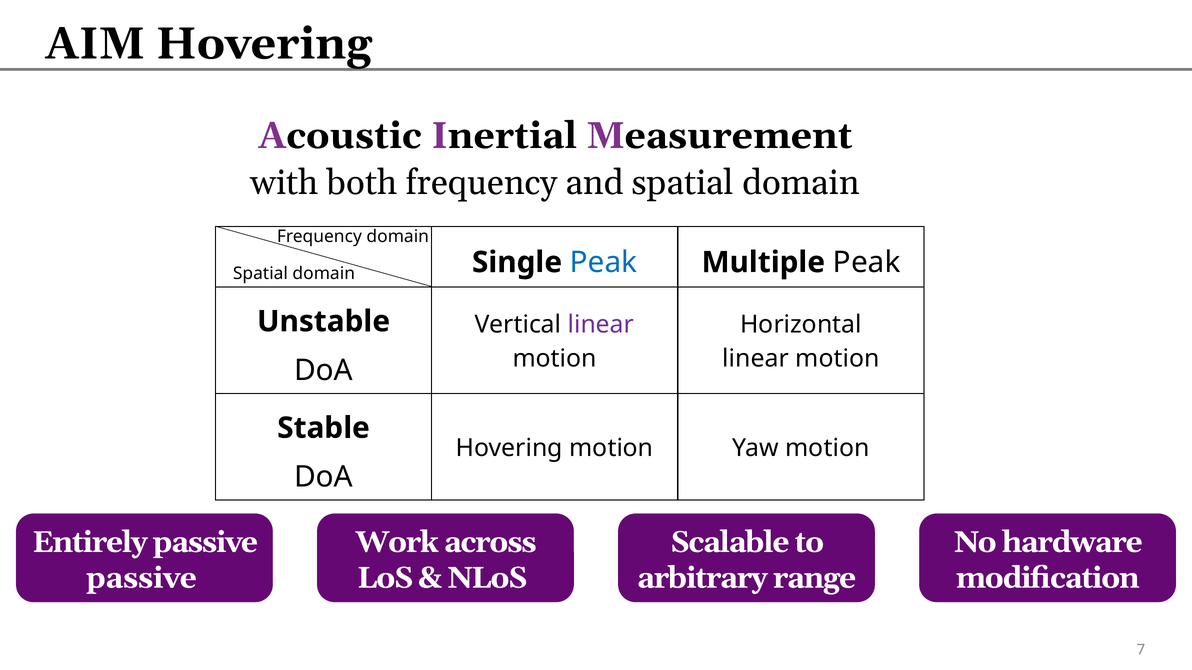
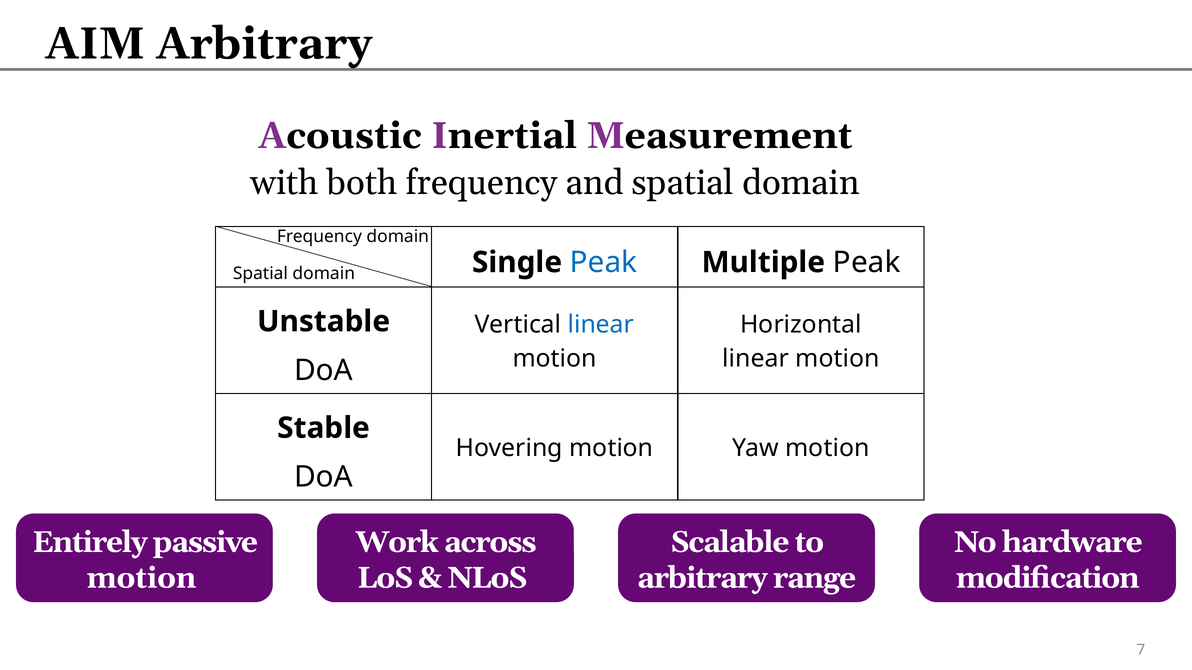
AIM Hovering: Hovering -> Arbitrary
linear at (601, 325) colour: purple -> blue
passive at (141, 578): passive -> motion
